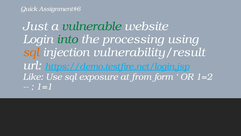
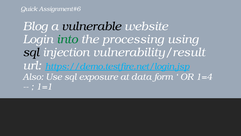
Just: Just -> Blog
vulnerable colour: green -> black
sql at (31, 52) colour: orange -> black
Like: Like -> Also
from: from -> data
1=2: 1=2 -> 1=4
